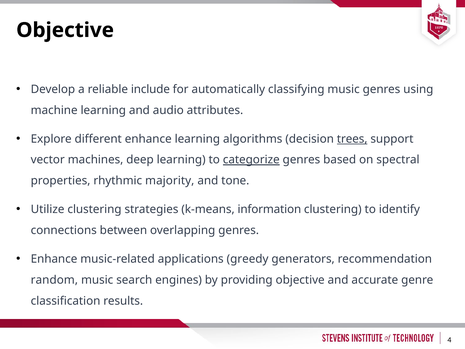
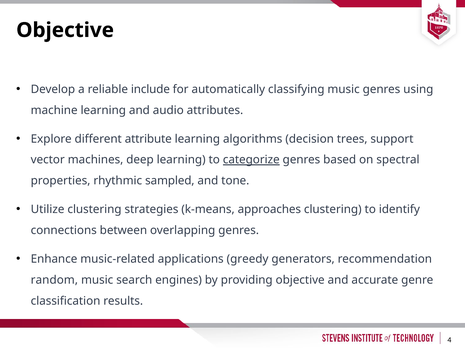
different enhance: enhance -> attribute
trees underline: present -> none
majority: majority -> sampled
information: information -> approaches
